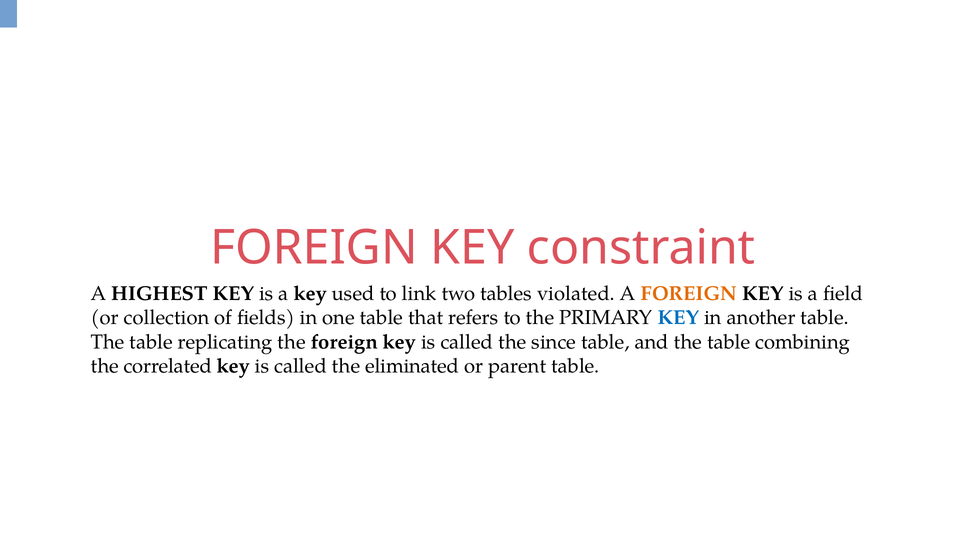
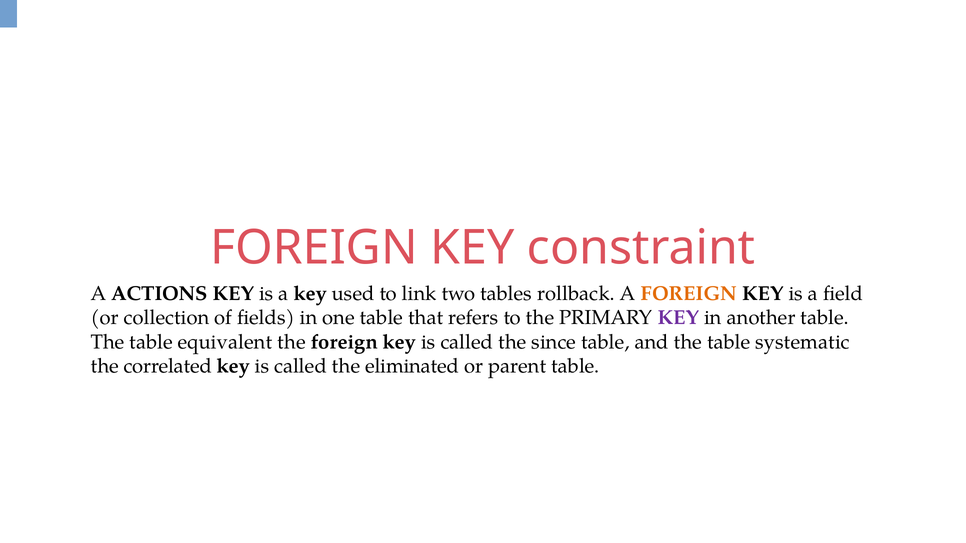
HIGHEST: HIGHEST -> ACTIONS
violated: violated -> rollback
KEY at (678, 318) colour: blue -> purple
replicating: replicating -> equivalent
combining: combining -> systematic
